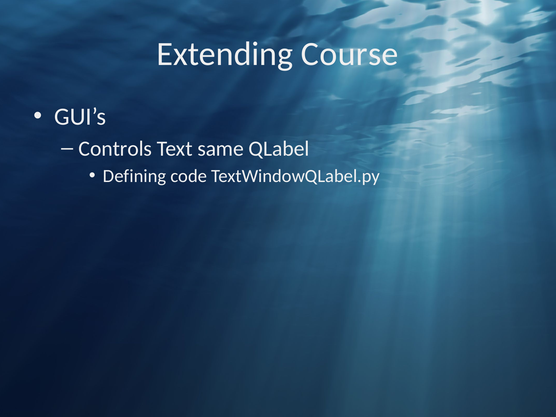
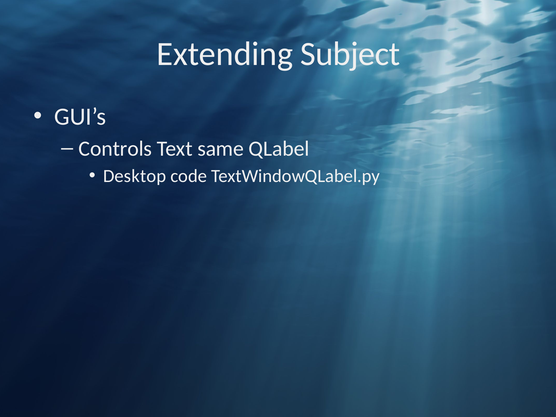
Course: Course -> Subject
Defining: Defining -> Desktop
